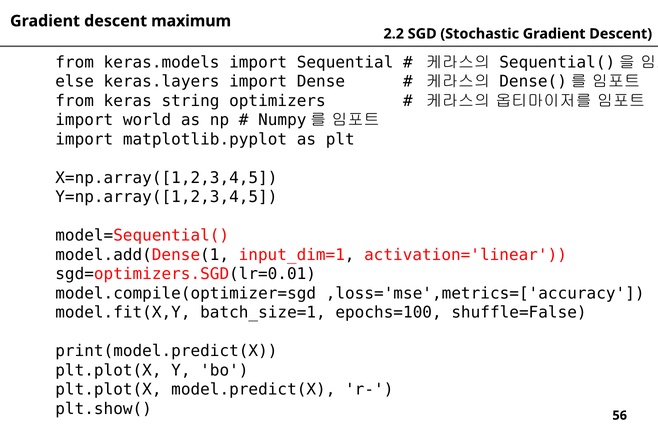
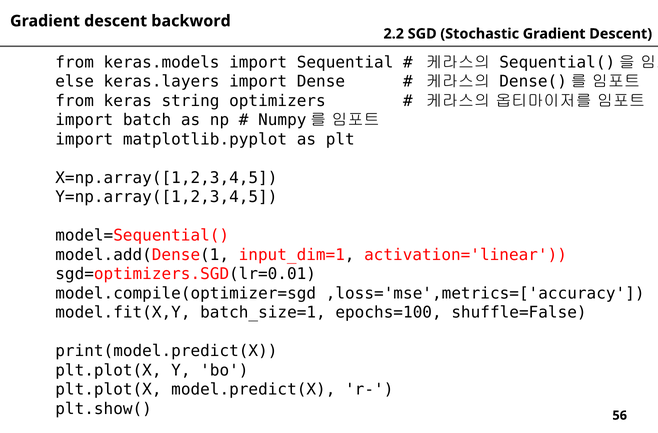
maximum: maximum -> backword
world: world -> batch
